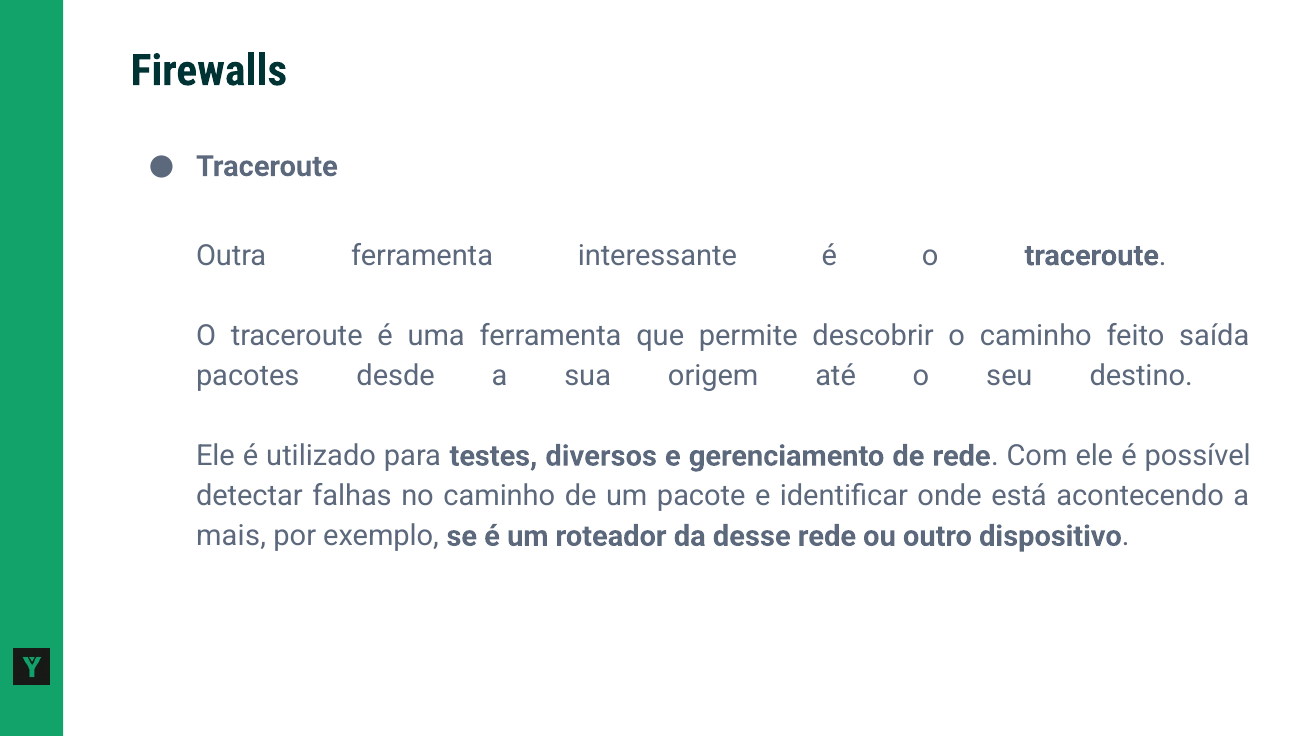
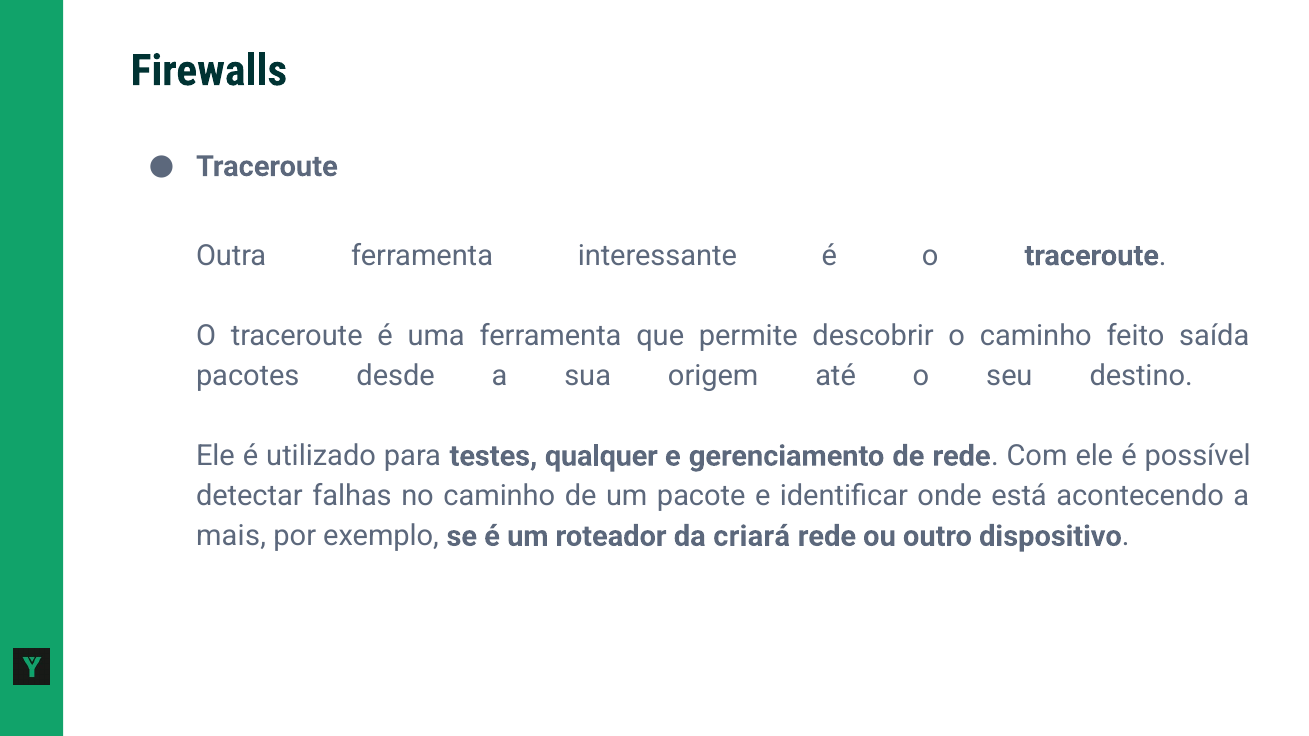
diversos: diversos -> qualquer
desse: desse -> criará
